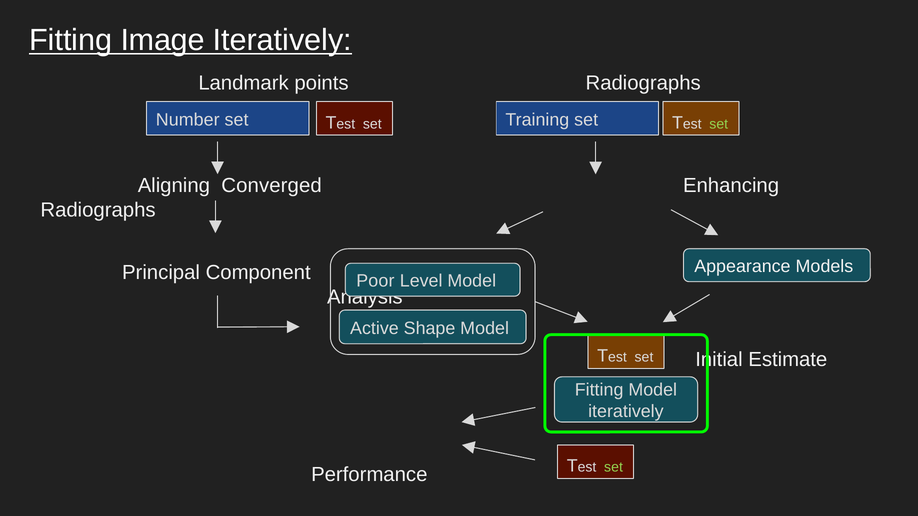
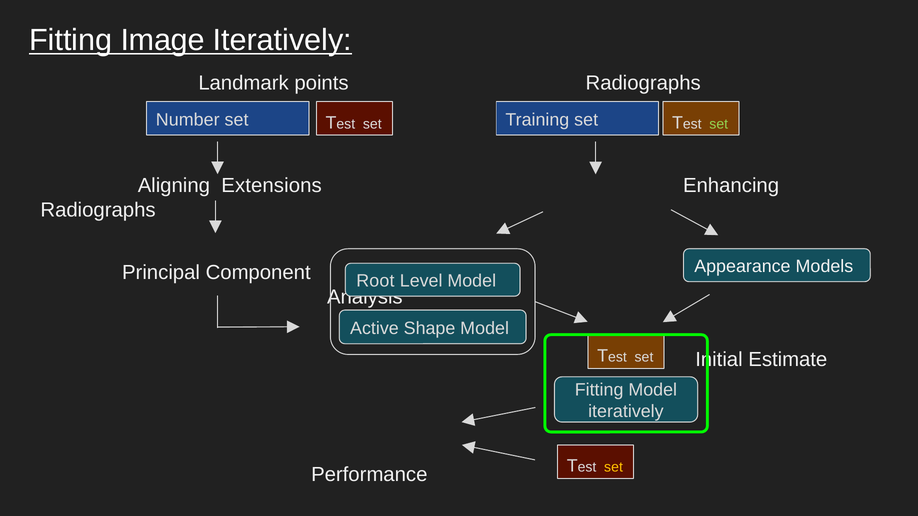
Converged: Converged -> Extensions
Poor: Poor -> Root
set at (613, 468) colour: light green -> yellow
